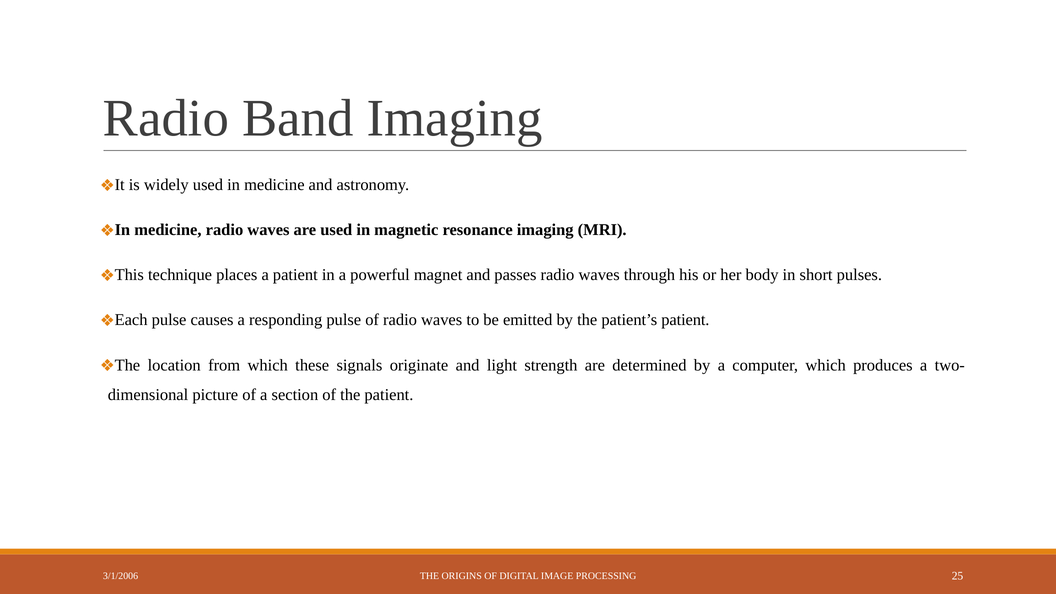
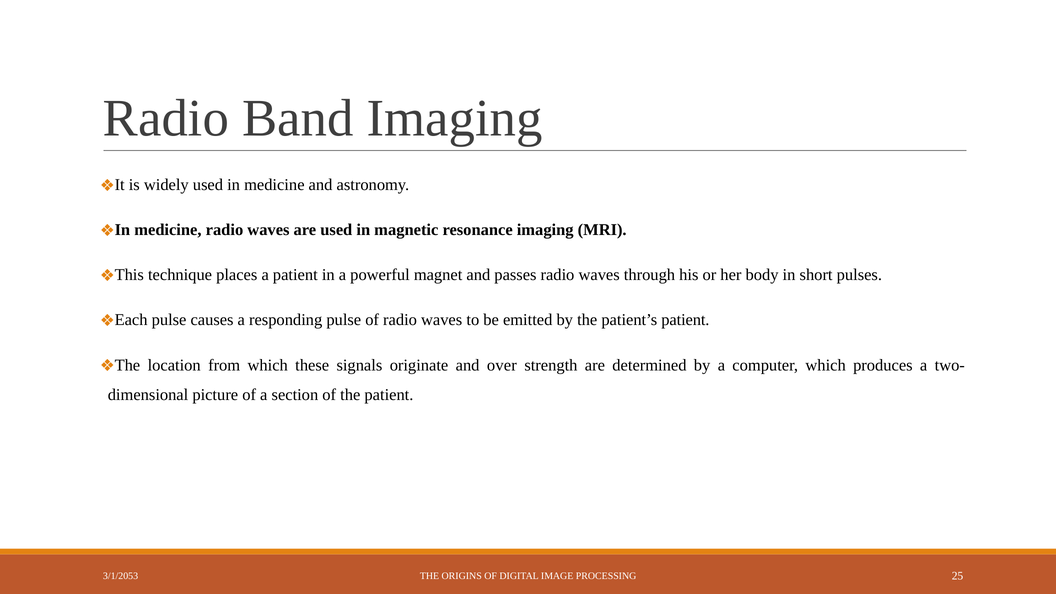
light: light -> over
3/1/2006: 3/1/2006 -> 3/1/2053
